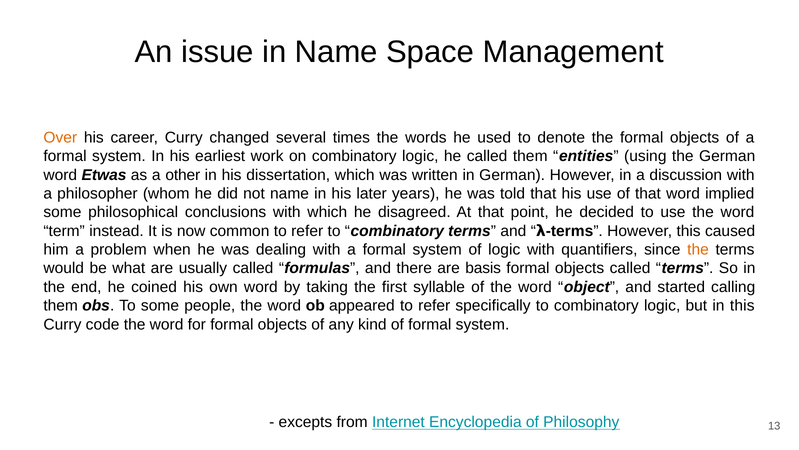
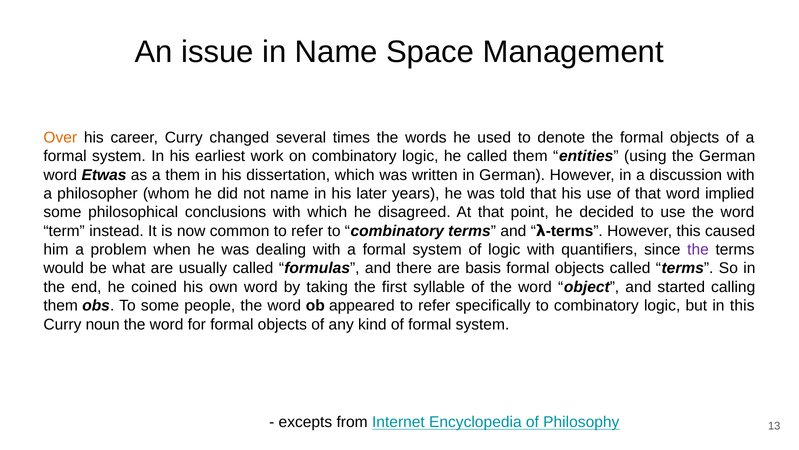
a other: other -> them
the at (698, 249) colour: orange -> purple
code: code -> noun
